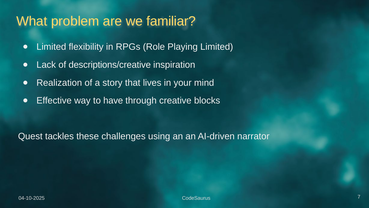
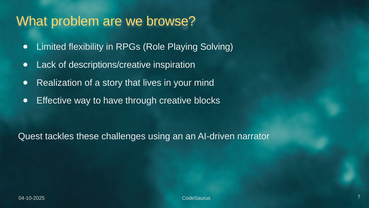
familiar: familiar -> browse
Playing Limited: Limited -> Solving
